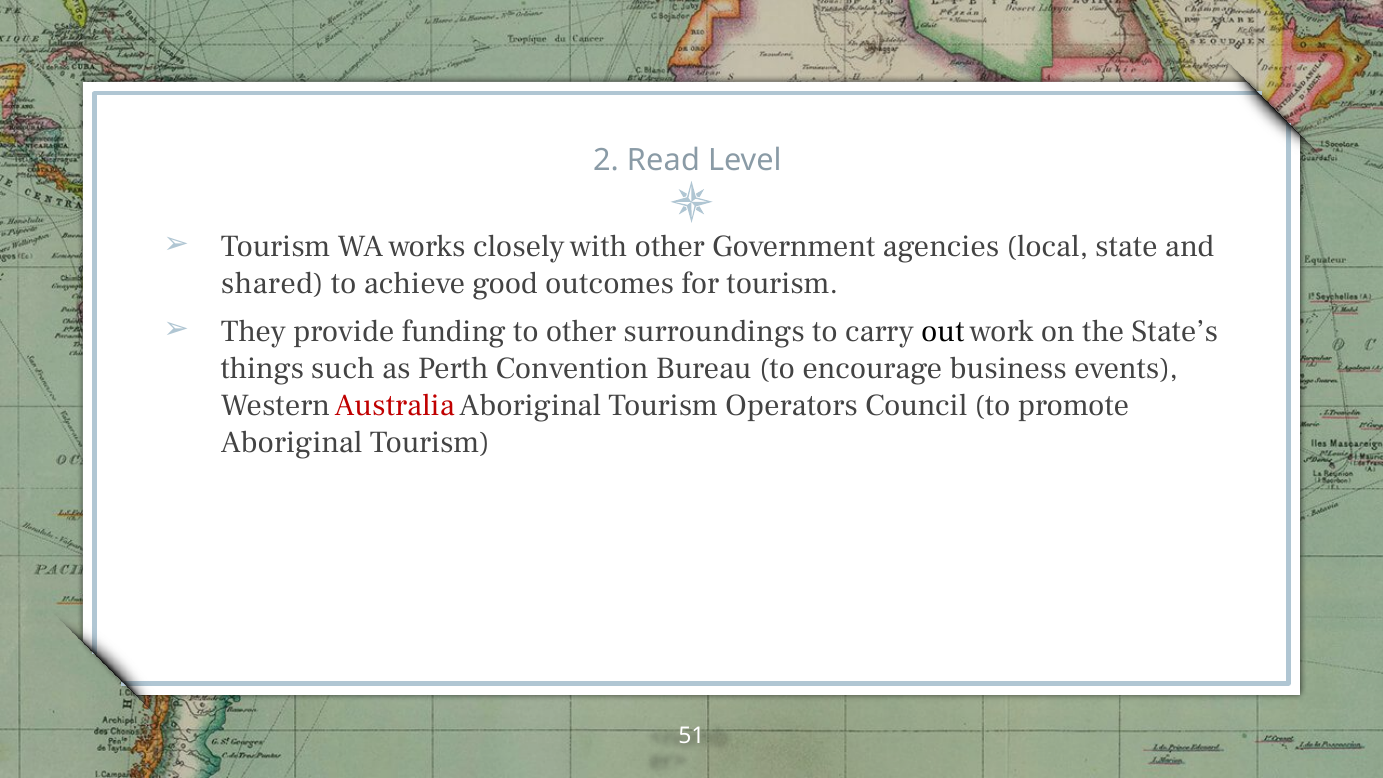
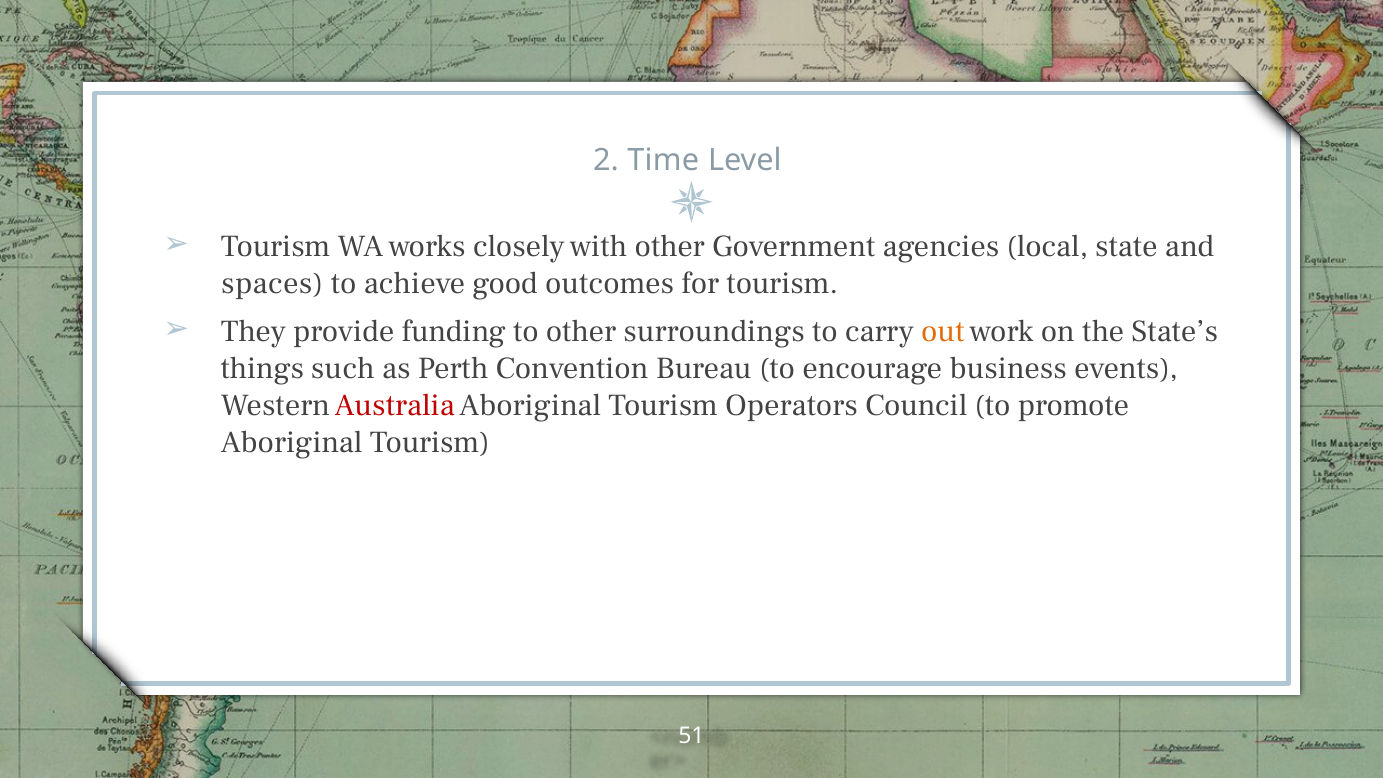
Read: Read -> Time
shared: shared -> spaces
out colour: black -> orange
